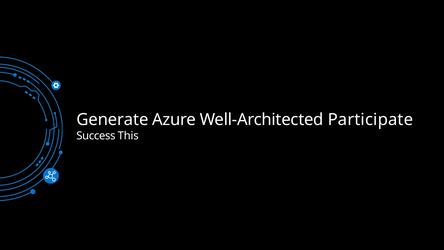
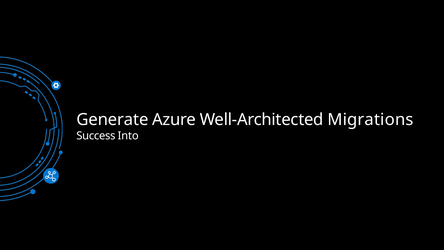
Participate: Participate -> Migrations
This: This -> Into
